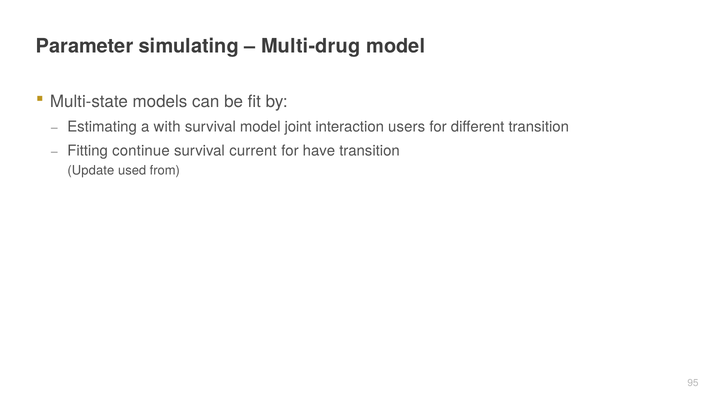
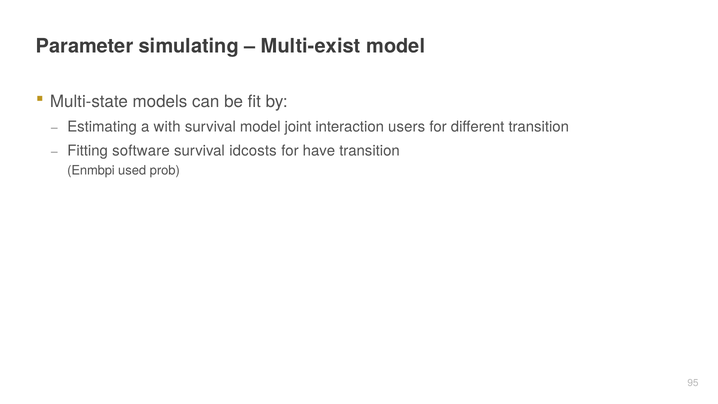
Multi-drug: Multi-drug -> Multi-exist
continue: continue -> software
current: current -> idcosts
Update: Update -> Enmbpi
from: from -> prob
